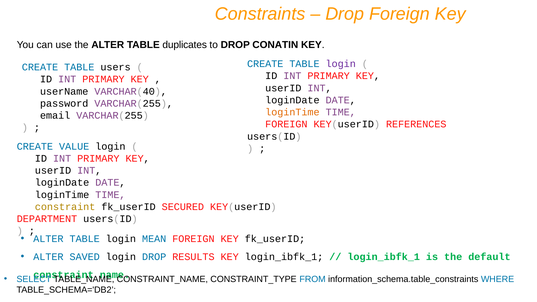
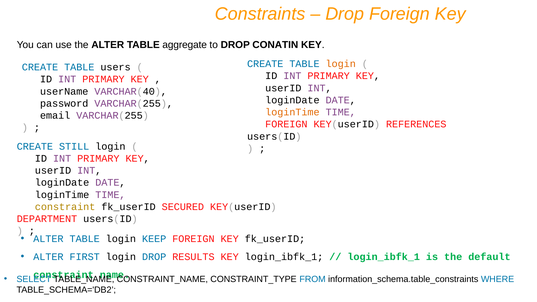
duplicates: duplicates -> aggregate
login at (341, 64) colour: purple -> orange
VALUE: VALUE -> STILL
MEAN: MEAN -> KEEP
SAVED: SAVED -> FIRST
